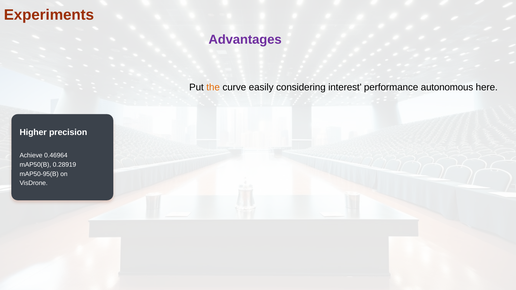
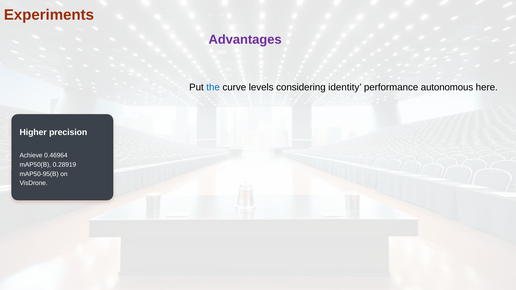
the colour: orange -> blue
easily: easily -> levels
interest: interest -> identity
